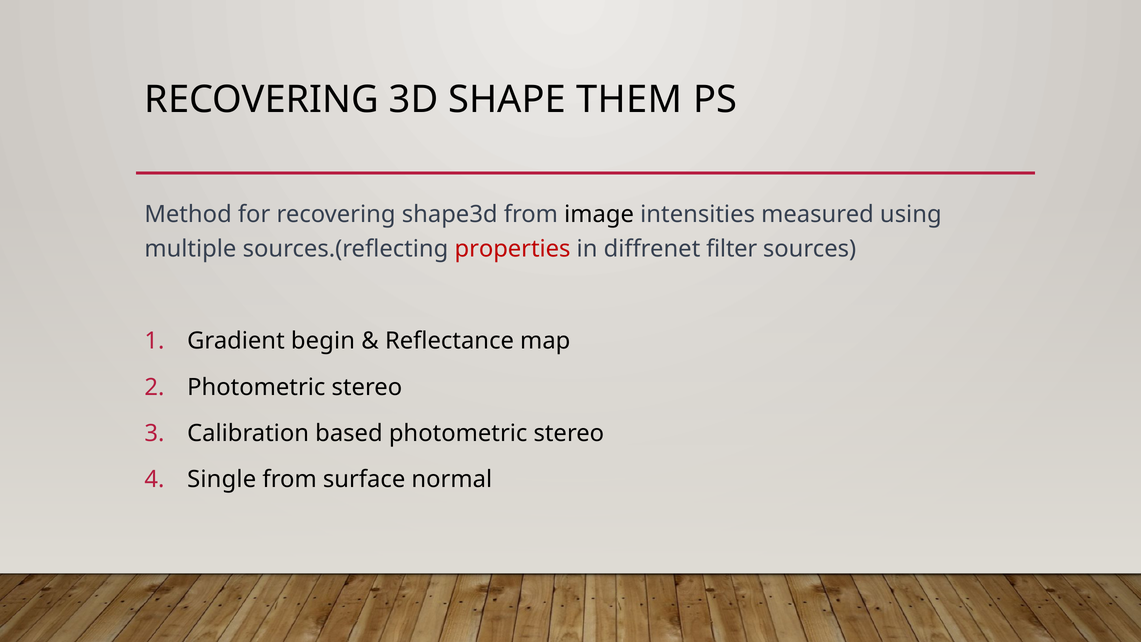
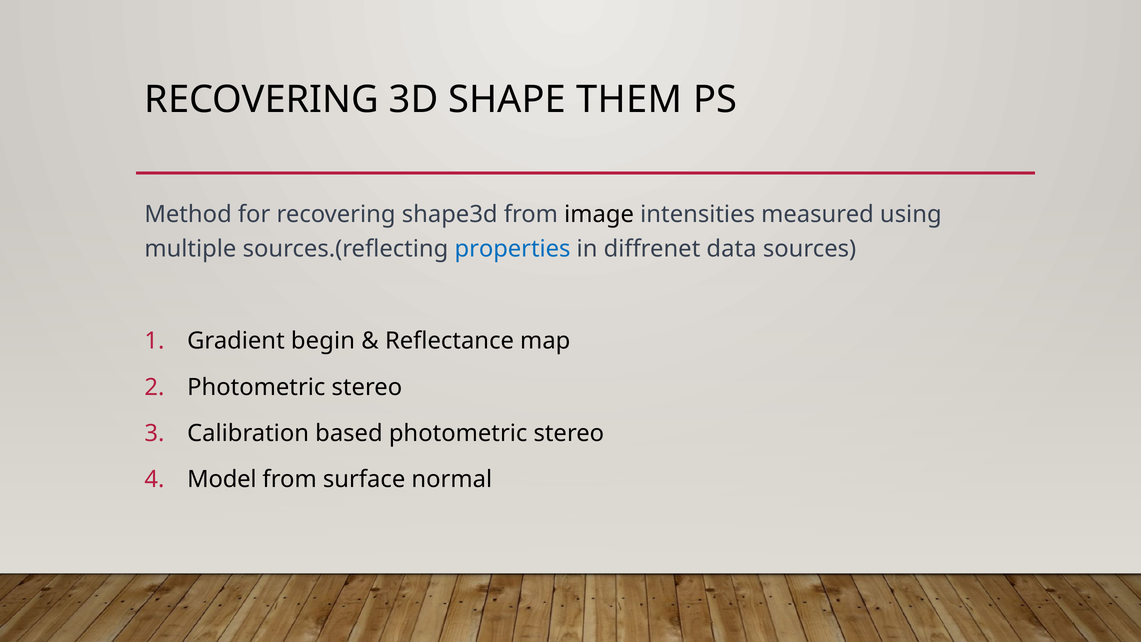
properties colour: red -> blue
filter: filter -> data
Single: Single -> Model
